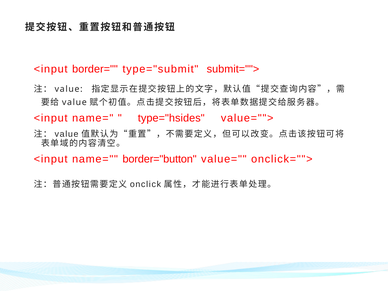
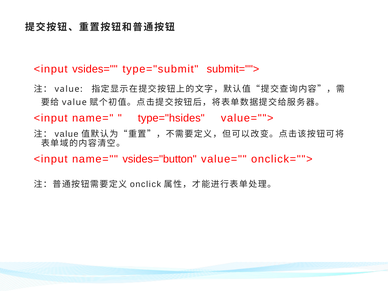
border=: border= -> vsides=
border="button: border="button -> vsides="button
